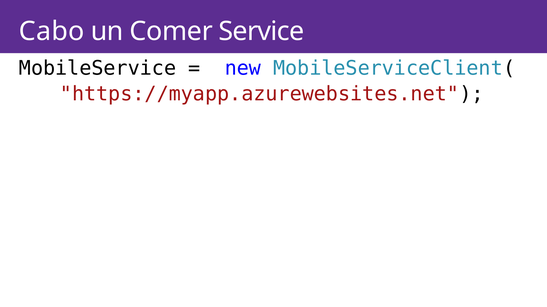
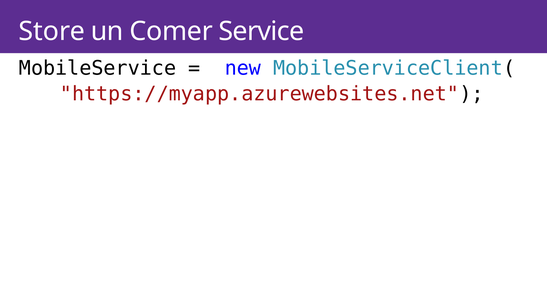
Cabo: Cabo -> Store
